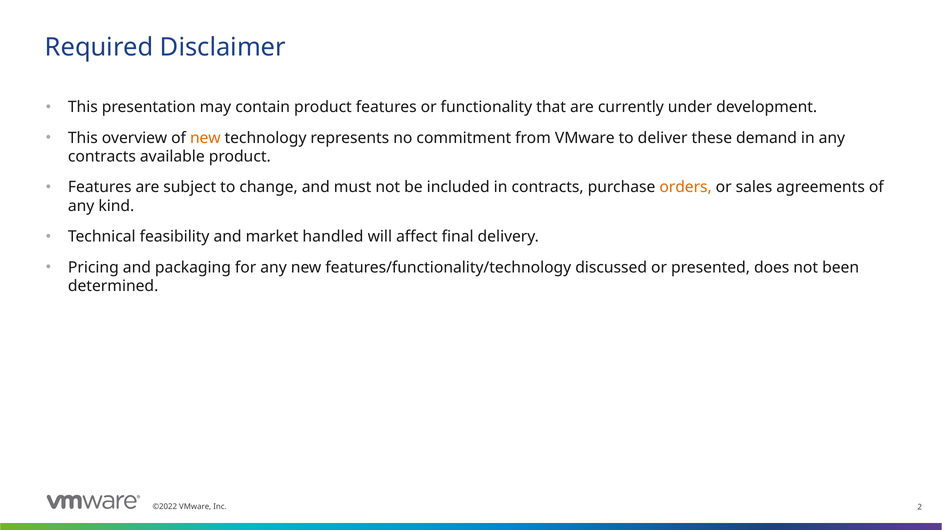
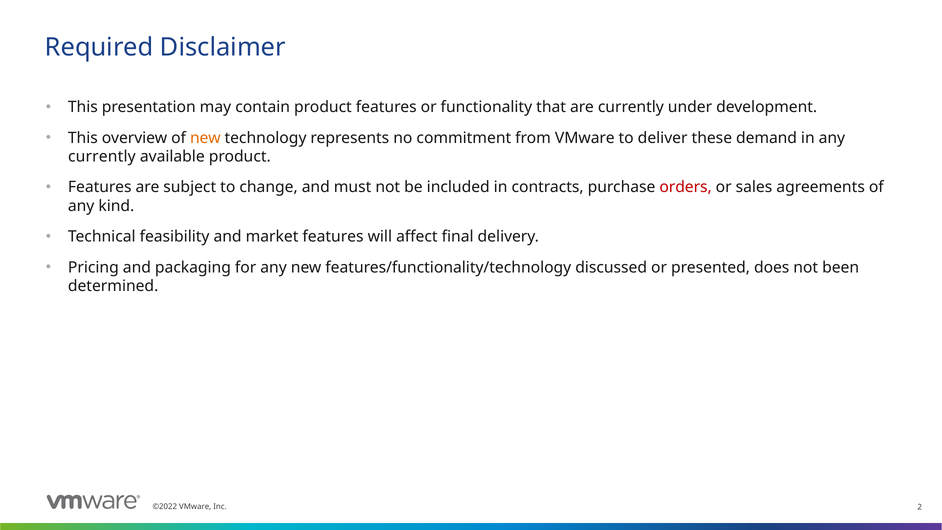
contracts at (102, 157): contracts -> currently
orders colour: orange -> red
market handled: handled -> features
